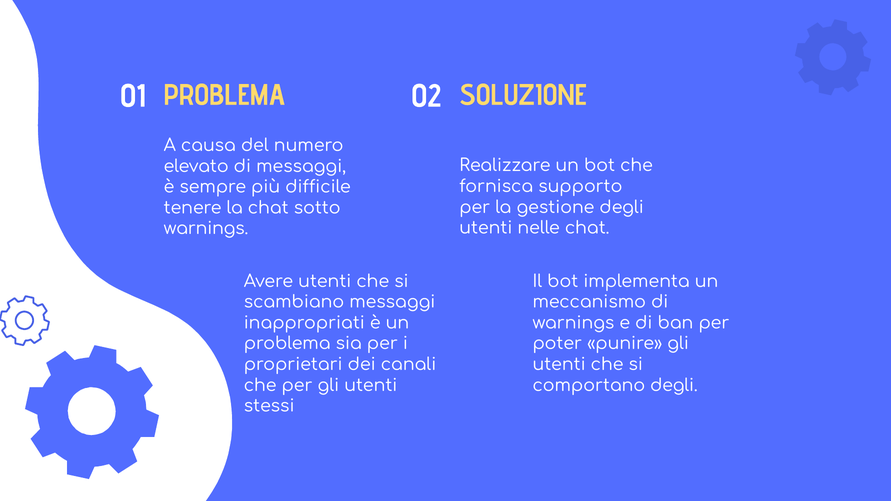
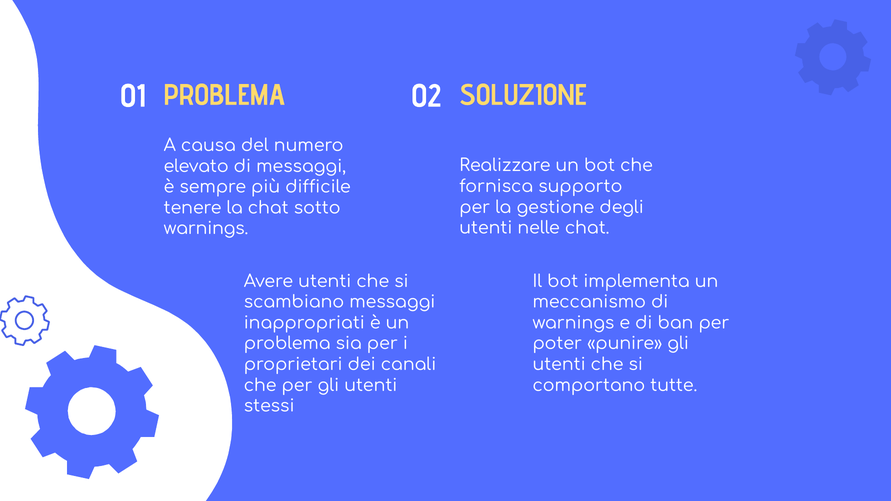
comportano degli: degli -> tutte
